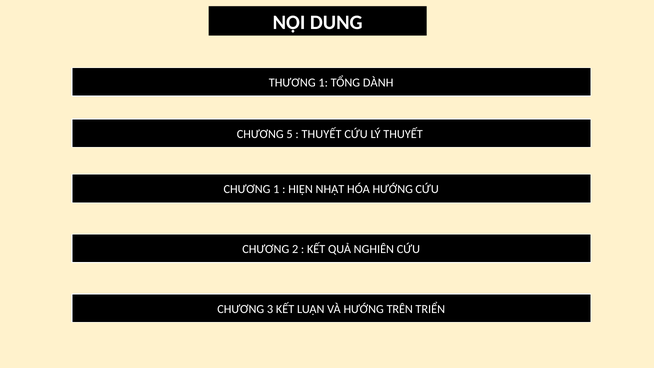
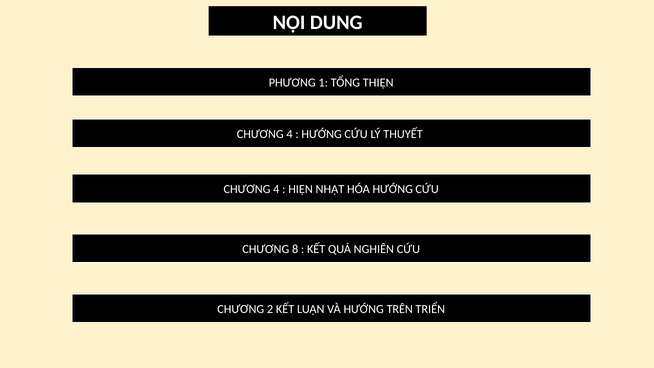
THƯƠNG: THƯƠNG -> PHƯƠNG
DÀNH: DÀNH -> THIỆN
5 at (290, 134): 5 -> 4
THUYẾT at (322, 134): THUYẾT -> HƯỚNG
1 at (276, 189): 1 -> 4
2: 2 -> 8
3: 3 -> 2
